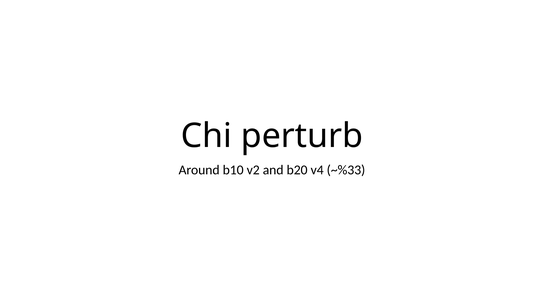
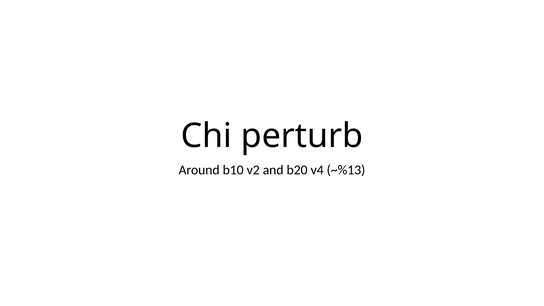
~%33: ~%33 -> ~%13
